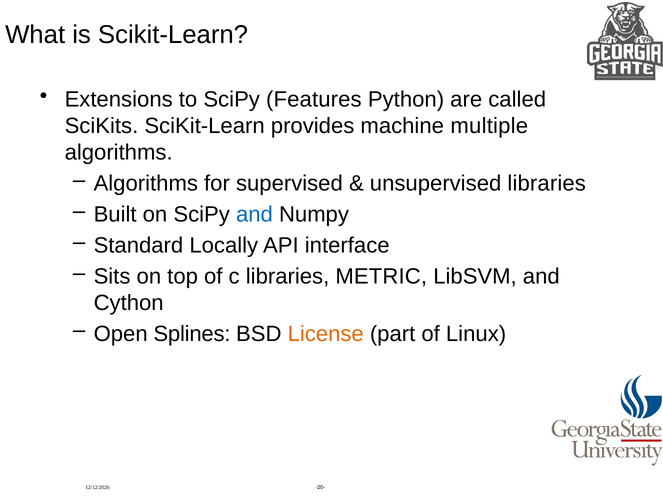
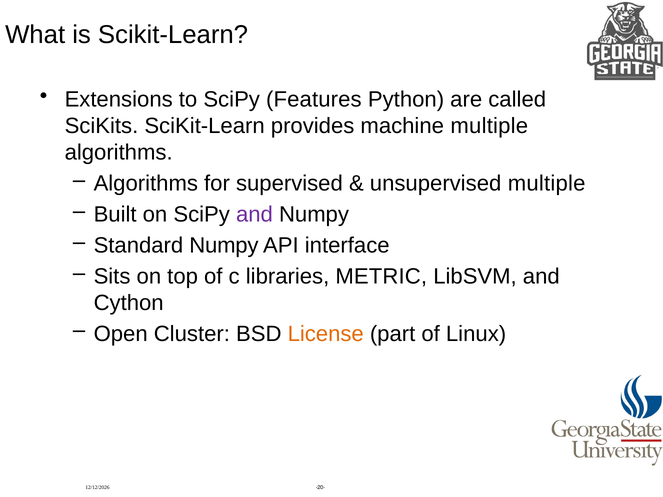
unsupervised libraries: libraries -> multiple
and at (254, 215) colour: blue -> purple
Standard Locally: Locally -> Numpy
Splines: Splines -> Cluster
